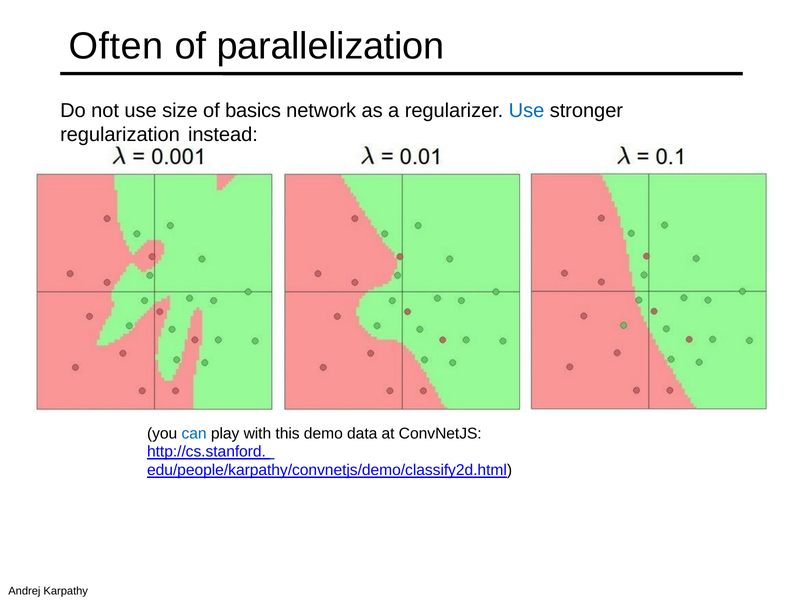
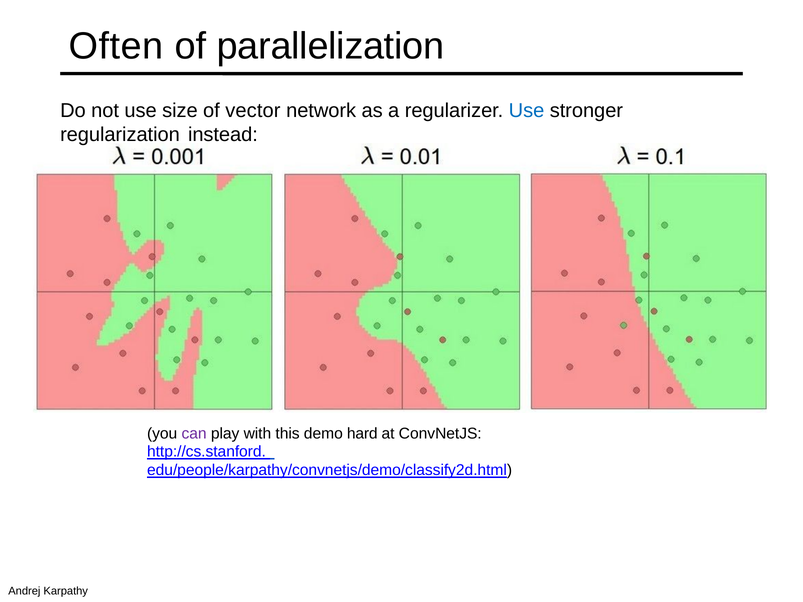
basics: basics -> vector
can colour: blue -> purple
data: data -> hard
